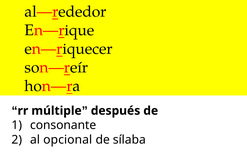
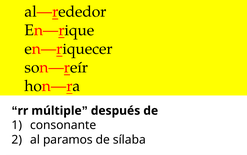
opcional: opcional -> paramos
